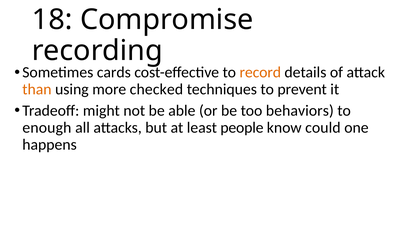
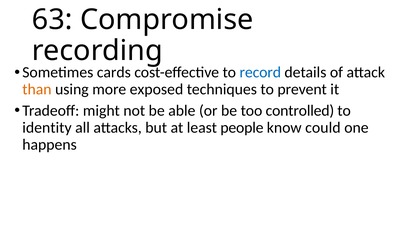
18: 18 -> 63
record colour: orange -> blue
checked: checked -> exposed
behaviors: behaviors -> controlled
enough: enough -> identity
